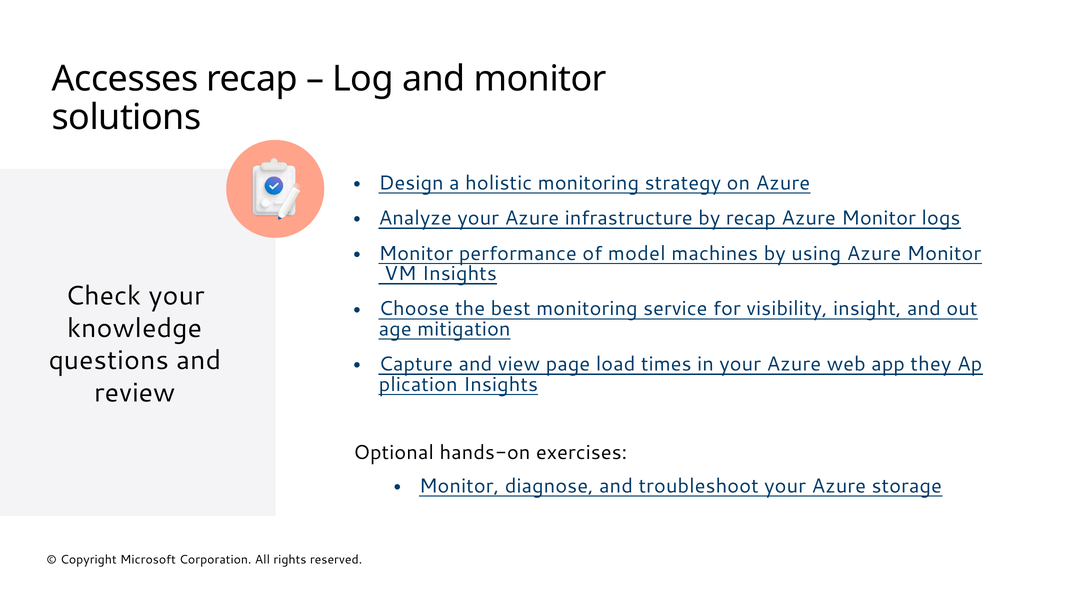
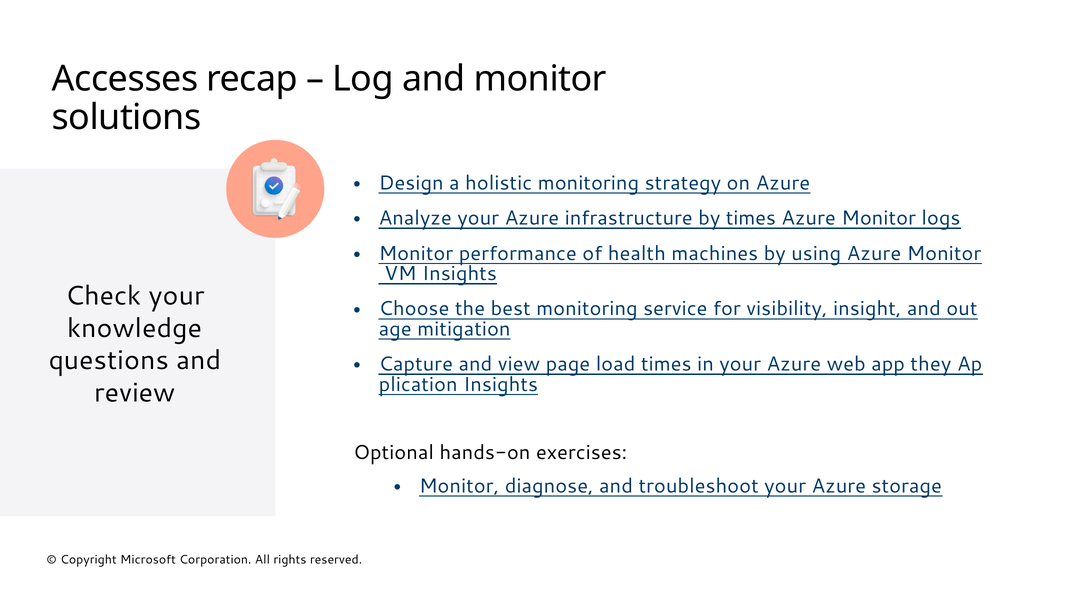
by recap: recap -> times
model: model -> health
